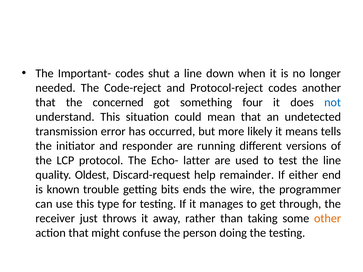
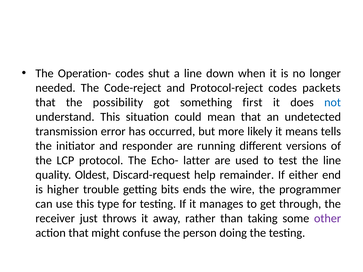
Important-: Important- -> Operation-
another: another -> packets
concerned: concerned -> possibility
four: four -> first
known: known -> higher
other colour: orange -> purple
